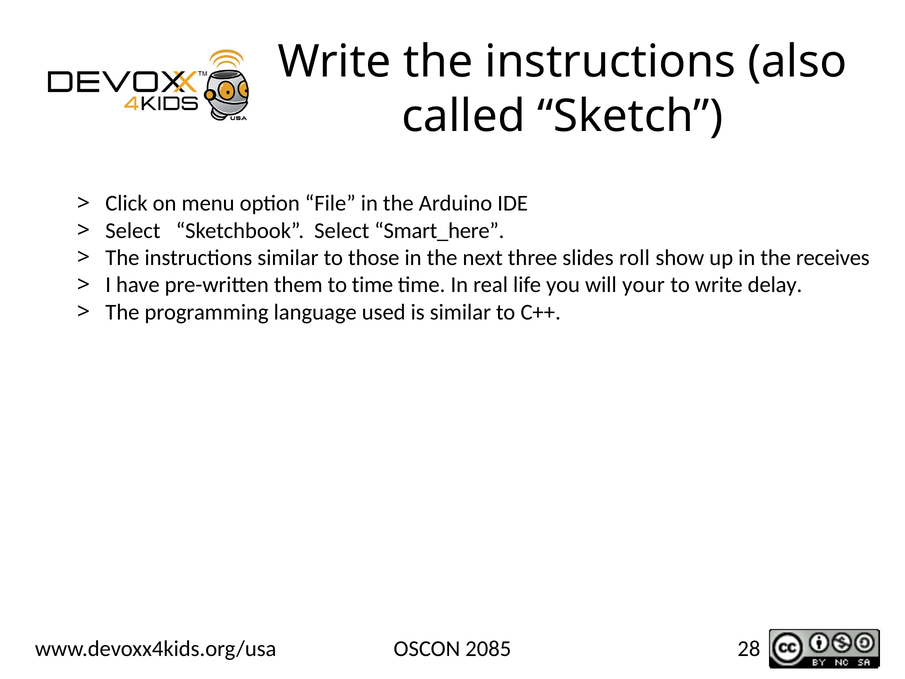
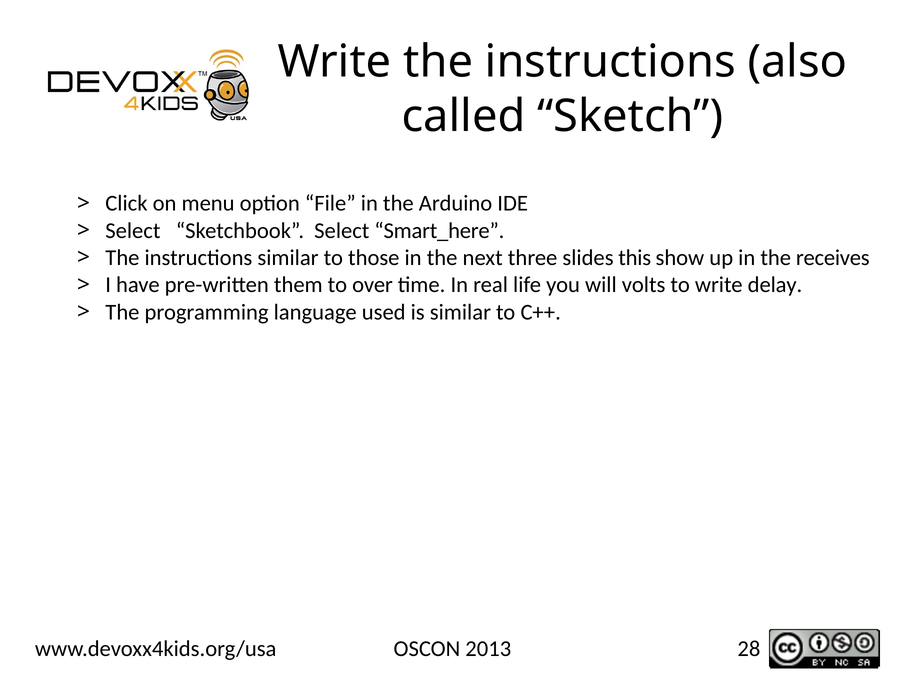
roll: roll -> this
to time: time -> over
your: your -> volts
2085: 2085 -> 2013
